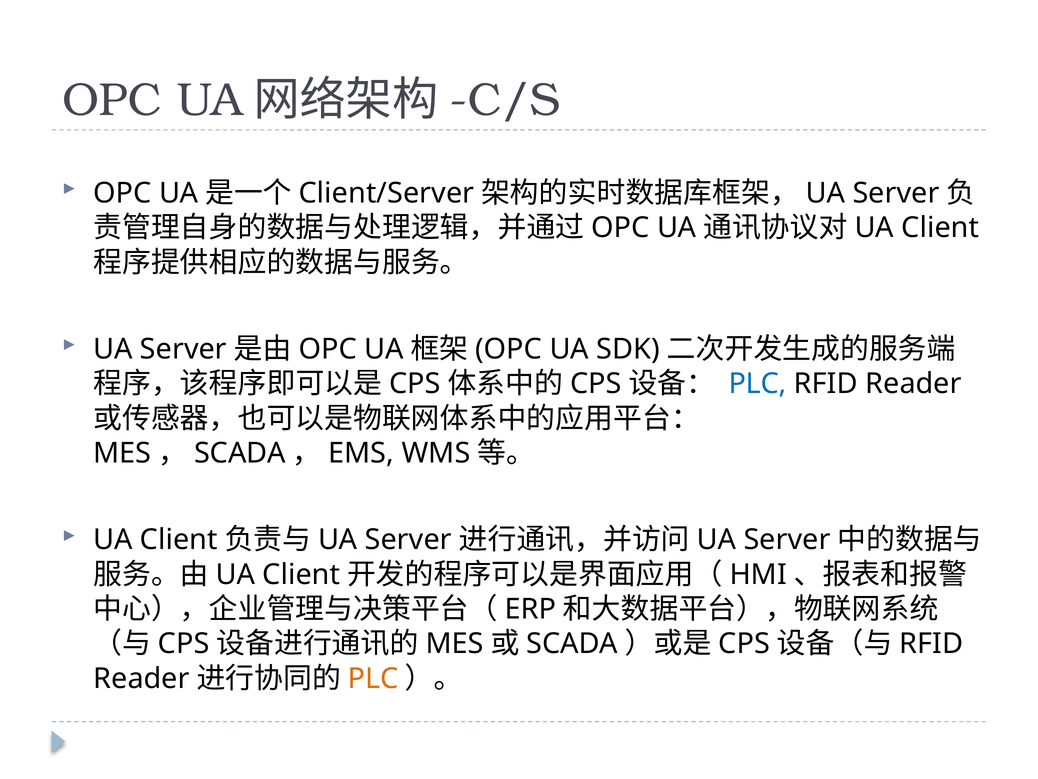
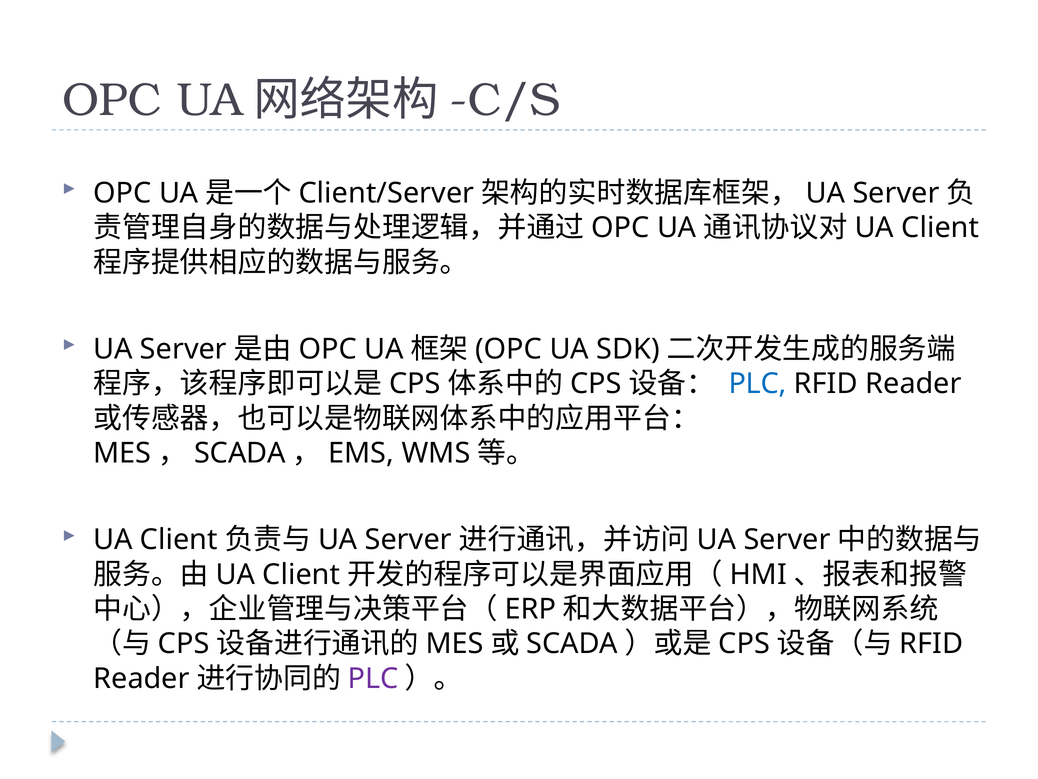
PLC at (373, 678) colour: orange -> purple
